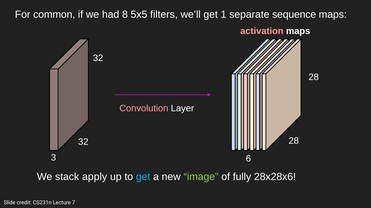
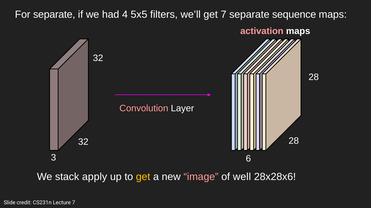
For common: common -> separate
8: 8 -> 4
get 1: 1 -> 7
get at (143, 177) colour: light blue -> yellow
image colour: light green -> pink
fully: fully -> well
